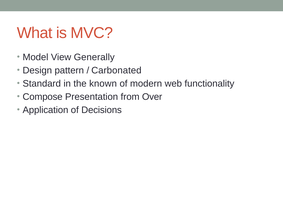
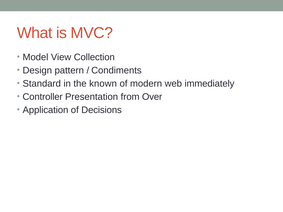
Generally: Generally -> Collection
Carbonated: Carbonated -> Condiments
functionality: functionality -> immediately
Compose: Compose -> Controller
